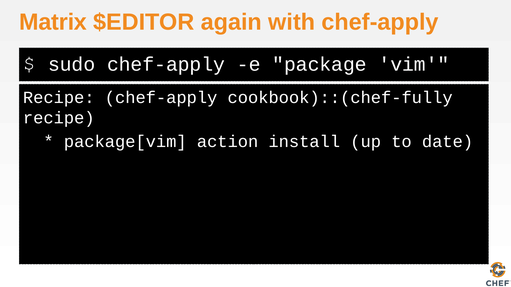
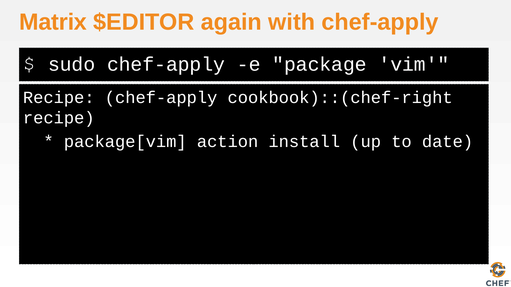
cookbook)::(chef-fully: cookbook)::(chef-fully -> cookbook)::(chef-right
